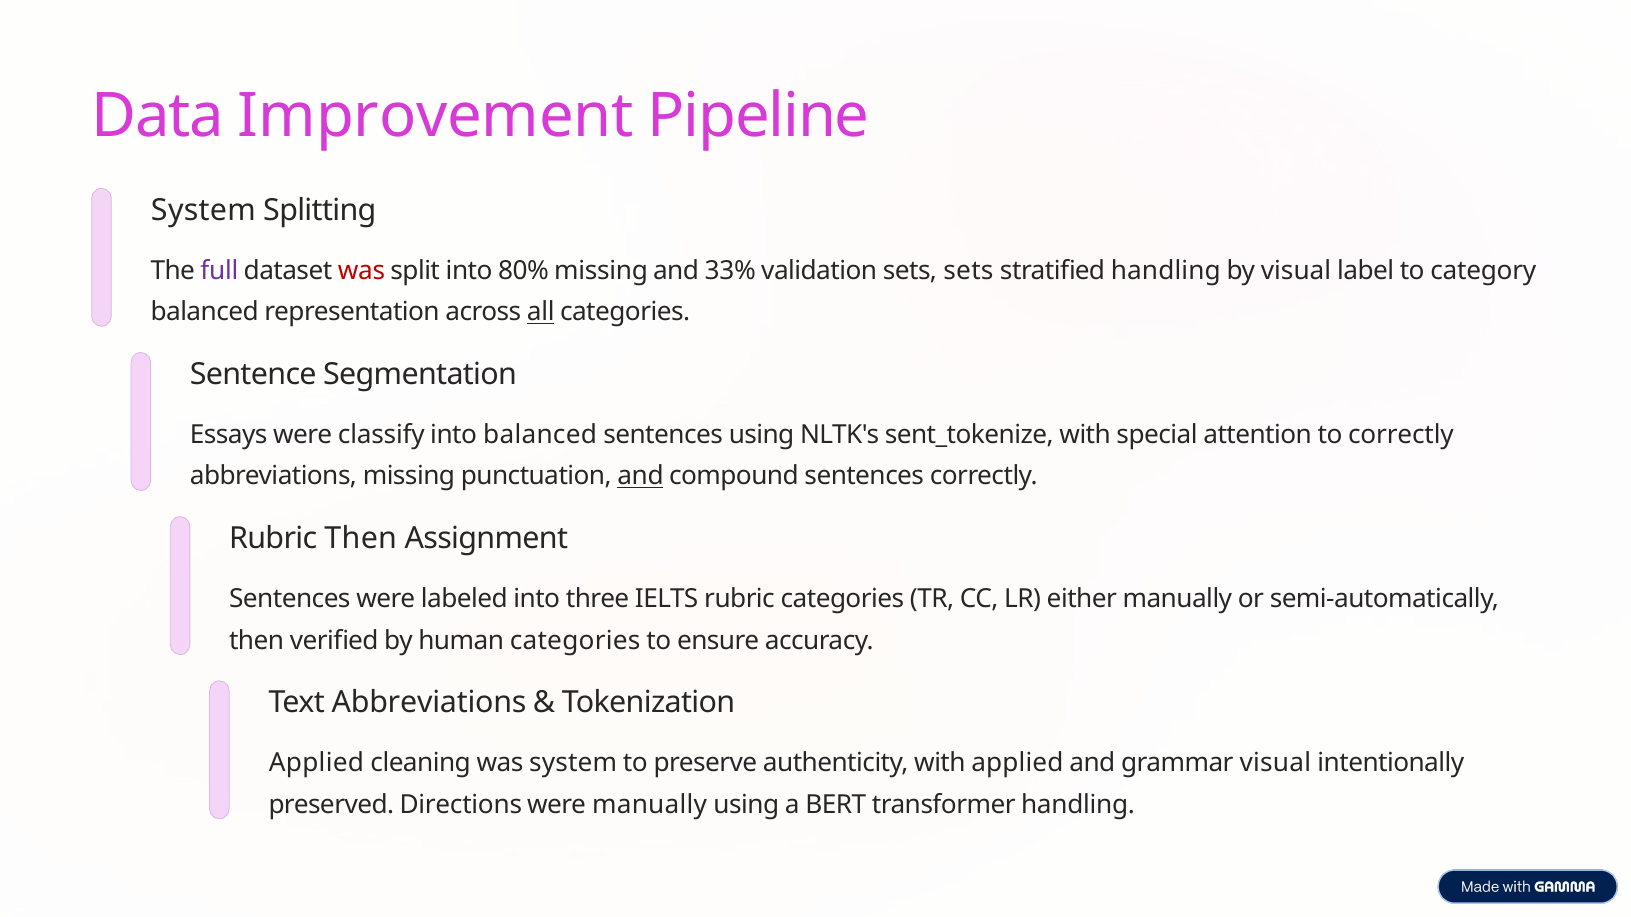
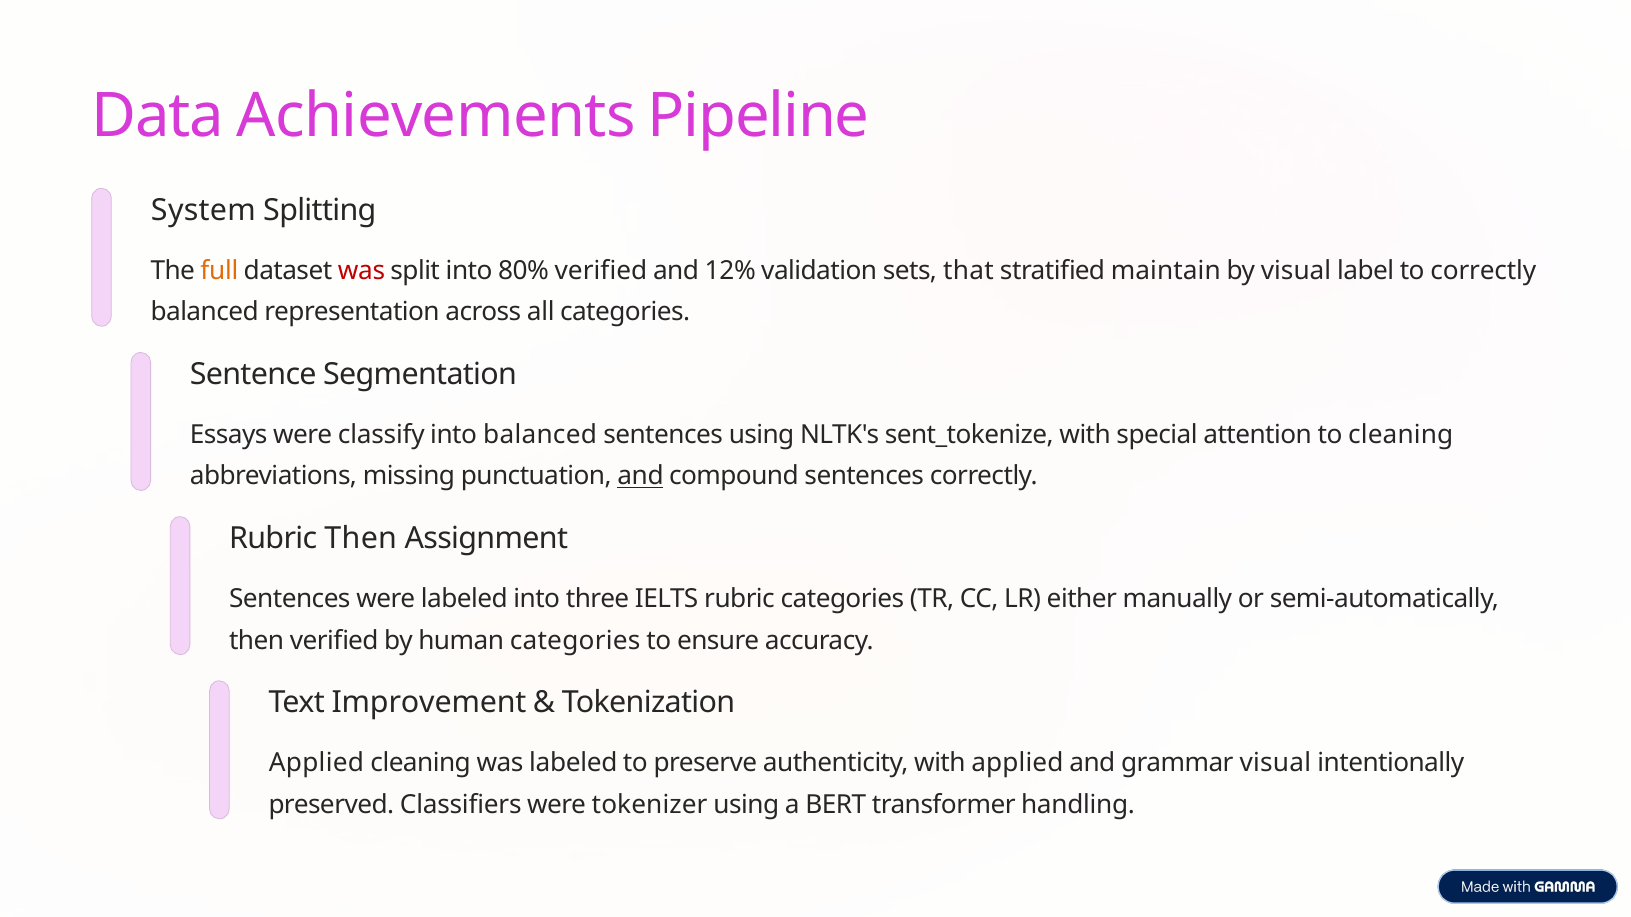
Improvement: Improvement -> Achievements
full colour: purple -> orange
80% missing: missing -> verified
33%: 33% -> 12%
sets sets: sets -> that
stratified handling: handling -> maintain
to category: category -> correctly
all underline: present -> none
to correctly: correctly -> cleaning
Text Abbreviations: Abbreviations -> Improvement
was system: system -> labeled
Directions: Directions -> Classifiers
were manually: manually -> tokenizer
